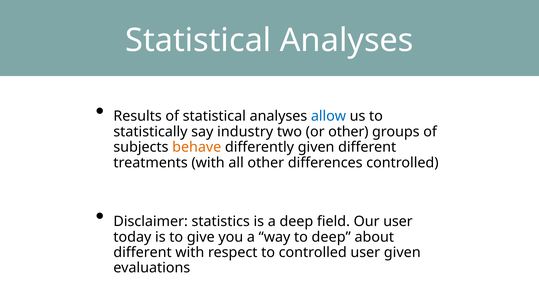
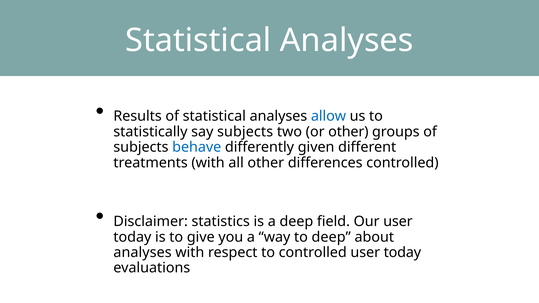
say industry: industry -> subjects
behave colour: orange -> blue
different at (143, 253): different -> analyses
controlled user given: given -> today
